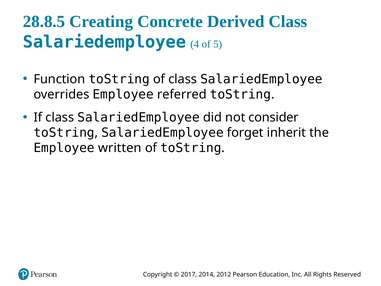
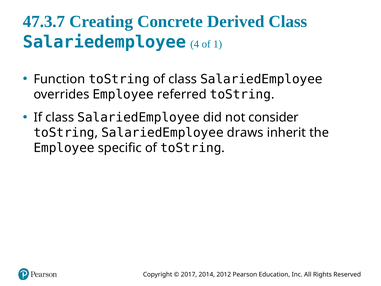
28.8.5: 28.8.5 -> 47.3.7
5: 5 -> 1
forget: forget -> draws
written: written -> specific
